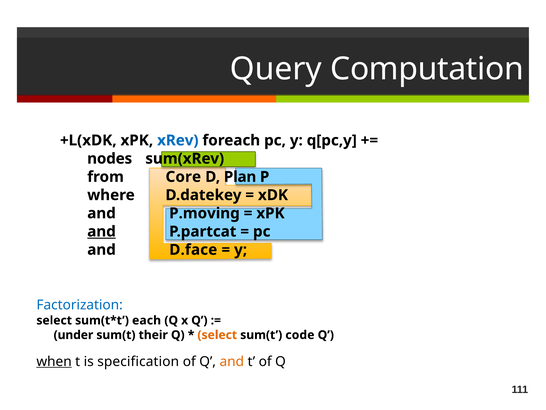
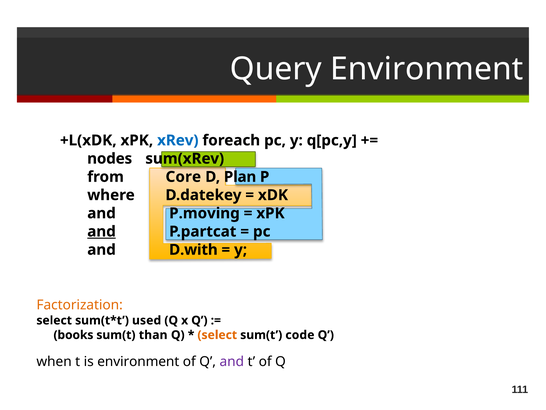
Query Computation: Computation -> Environment
D.face: D.face -> D.with
Factorization colour: blue -> orange
each: each -> used
under: under -> books
their: their -> than
when underline: present -> none
is specification: specification -> environment
and at (232, 361) colour: orange -> purple
